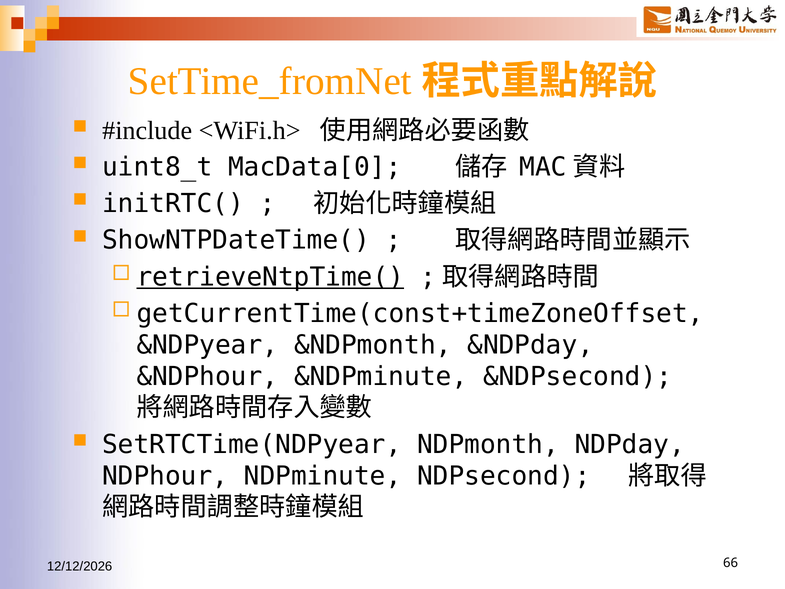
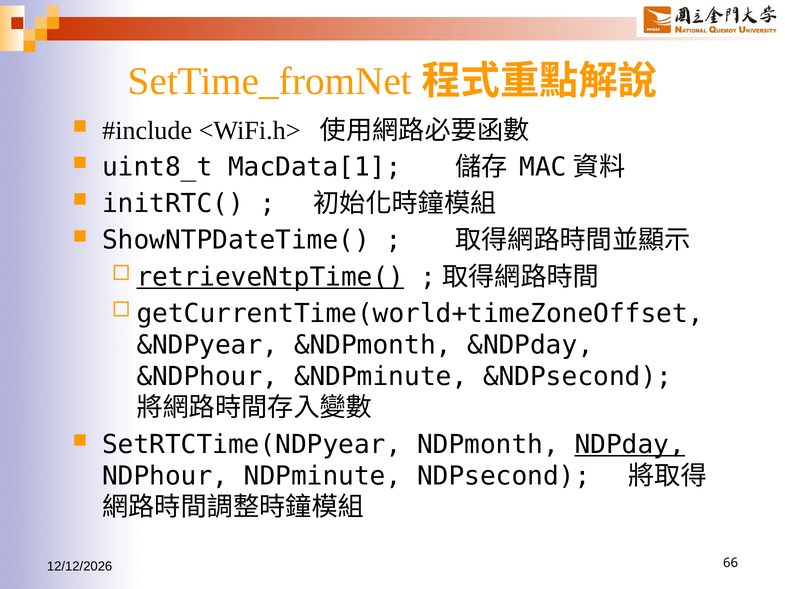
MacData[0: MacData[0 -> MacData[1
getCurrentTime(const+timeZoneOffset: getCurrentTime(const+timeZoneOffset -> getCurrentTime(world+timeZoneOffset
NDPday underline: none -> present
